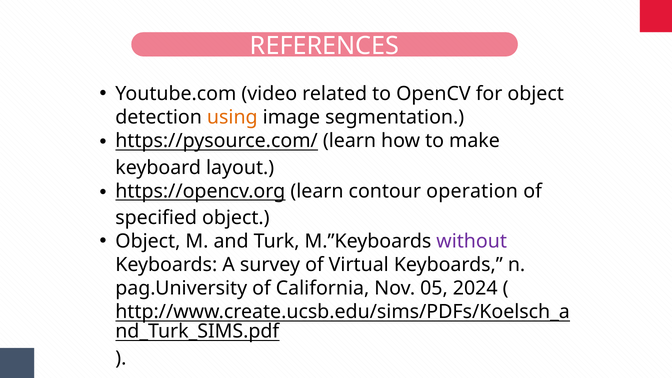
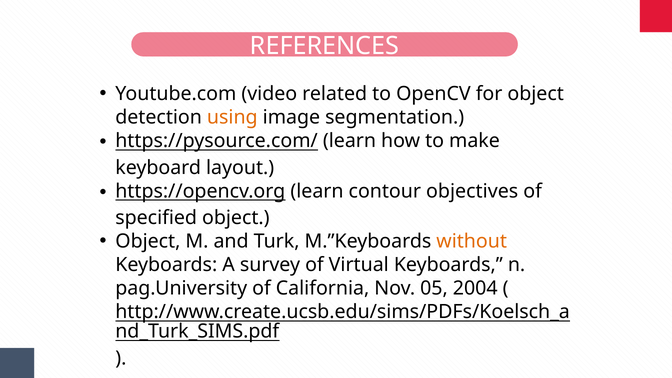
operation: operation -> objectives
without colour: purple -> orange
2024: 2024 -> 2004
